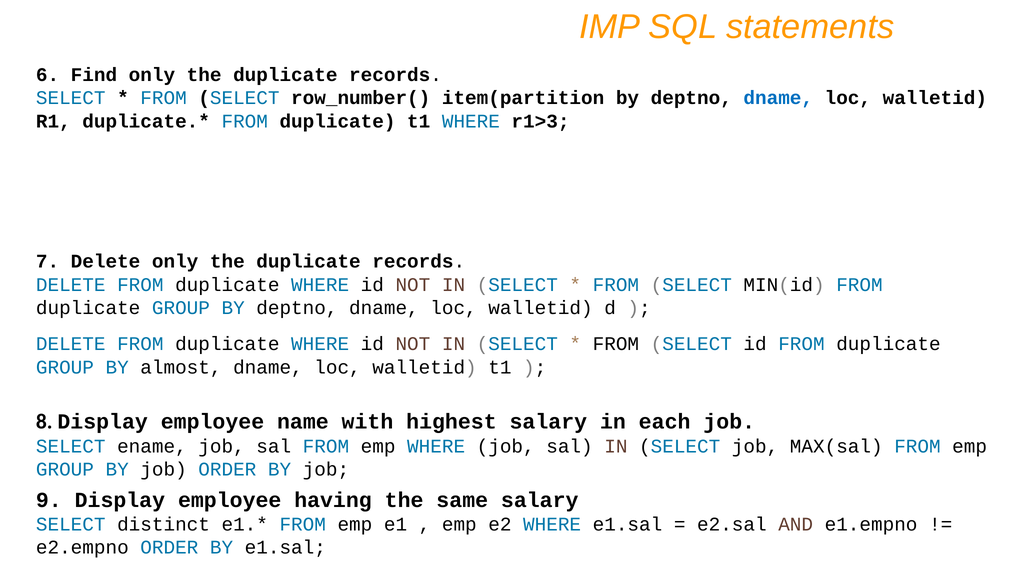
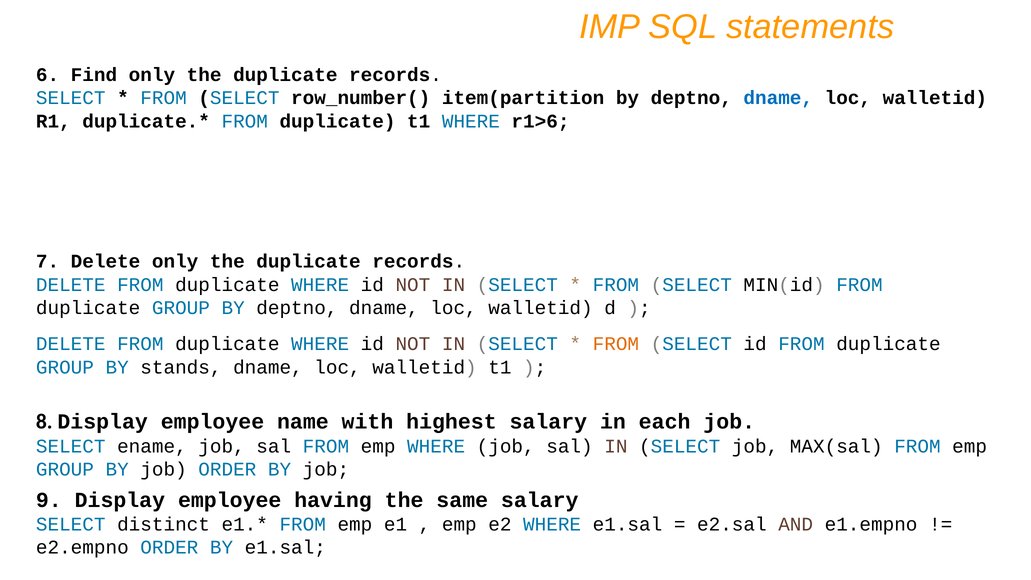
r1>3: r1>3 -> r1>6
FROM at (616, 344) colour: black -> orange
almost: almost -> stands
